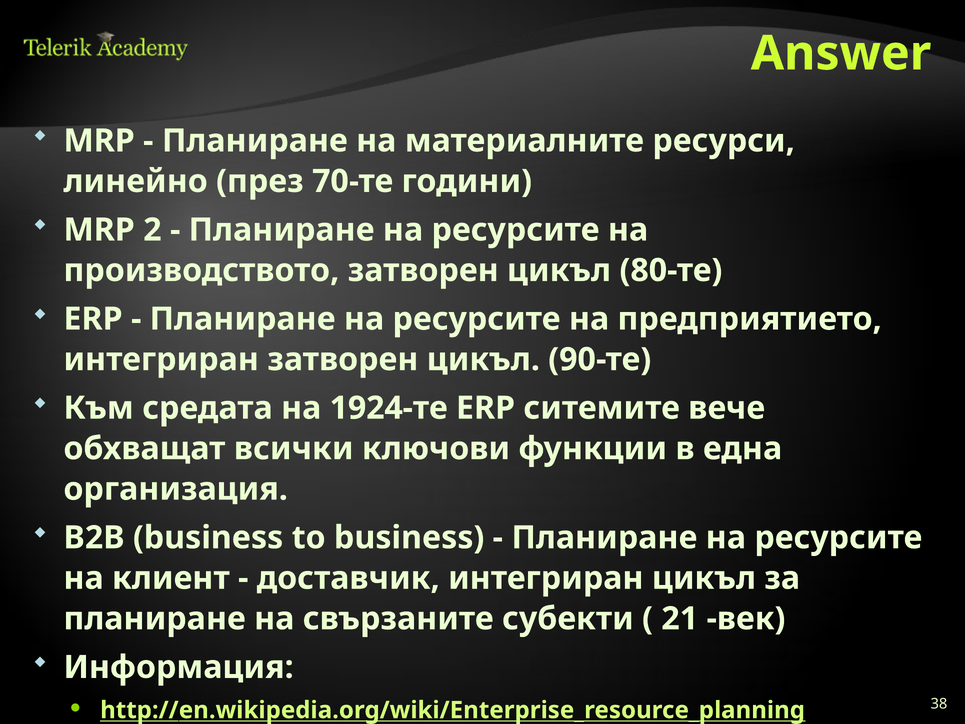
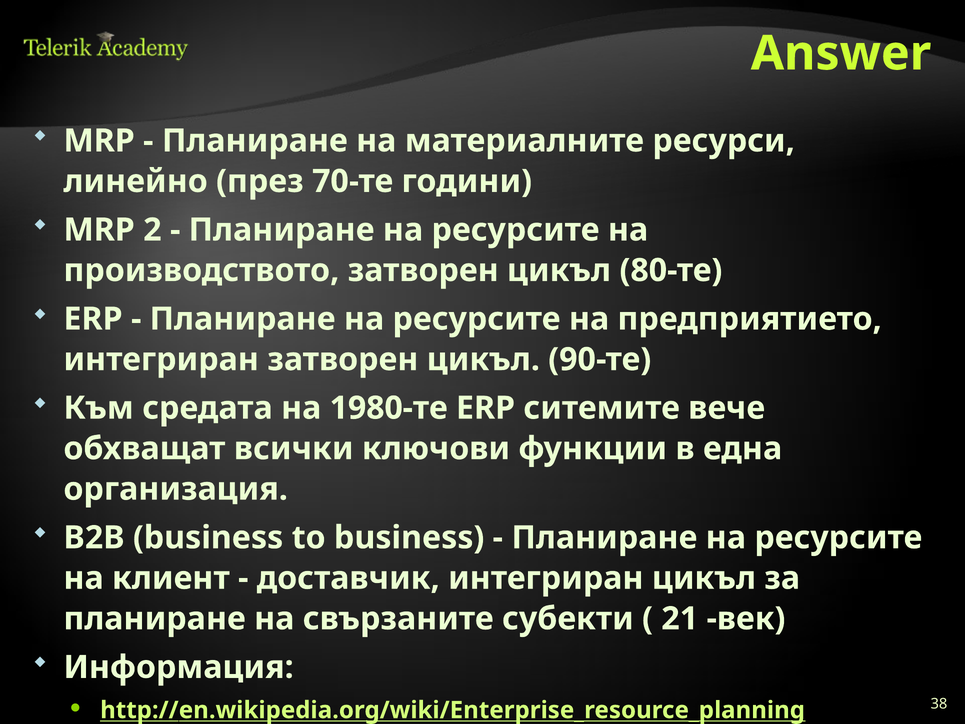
1924-те: 1924-те -> 1980-те
